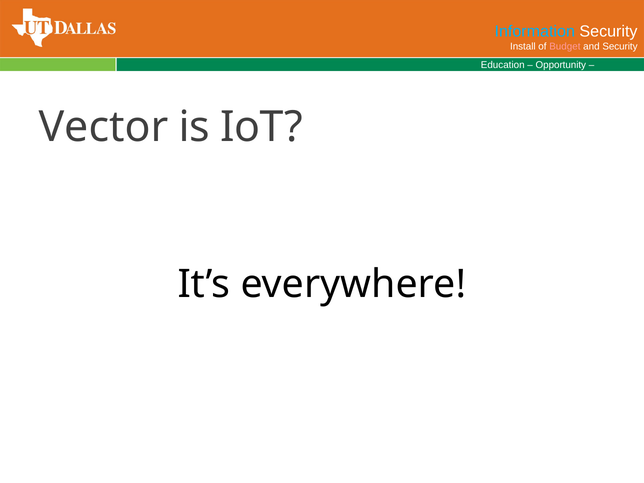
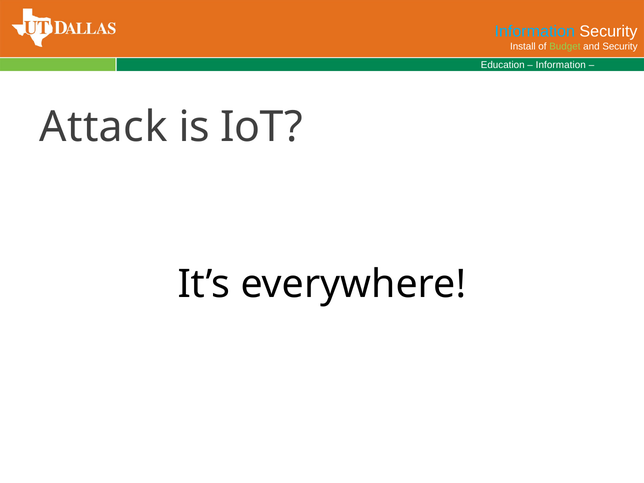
Budget colour: pink -> light green
Opportunity at (561, 65): Opportunity -> Information
Vector: Vector -> Attack
